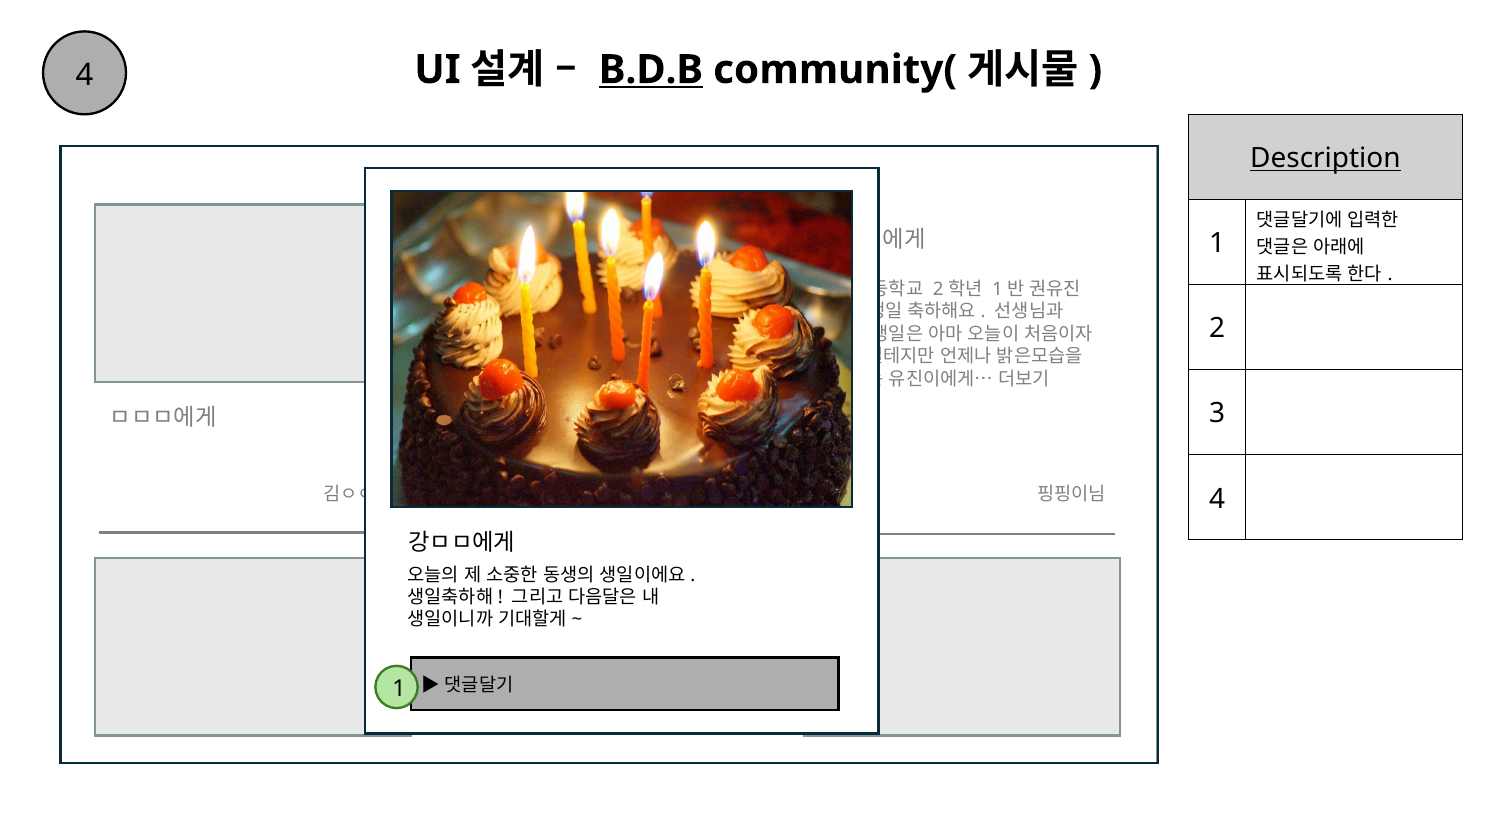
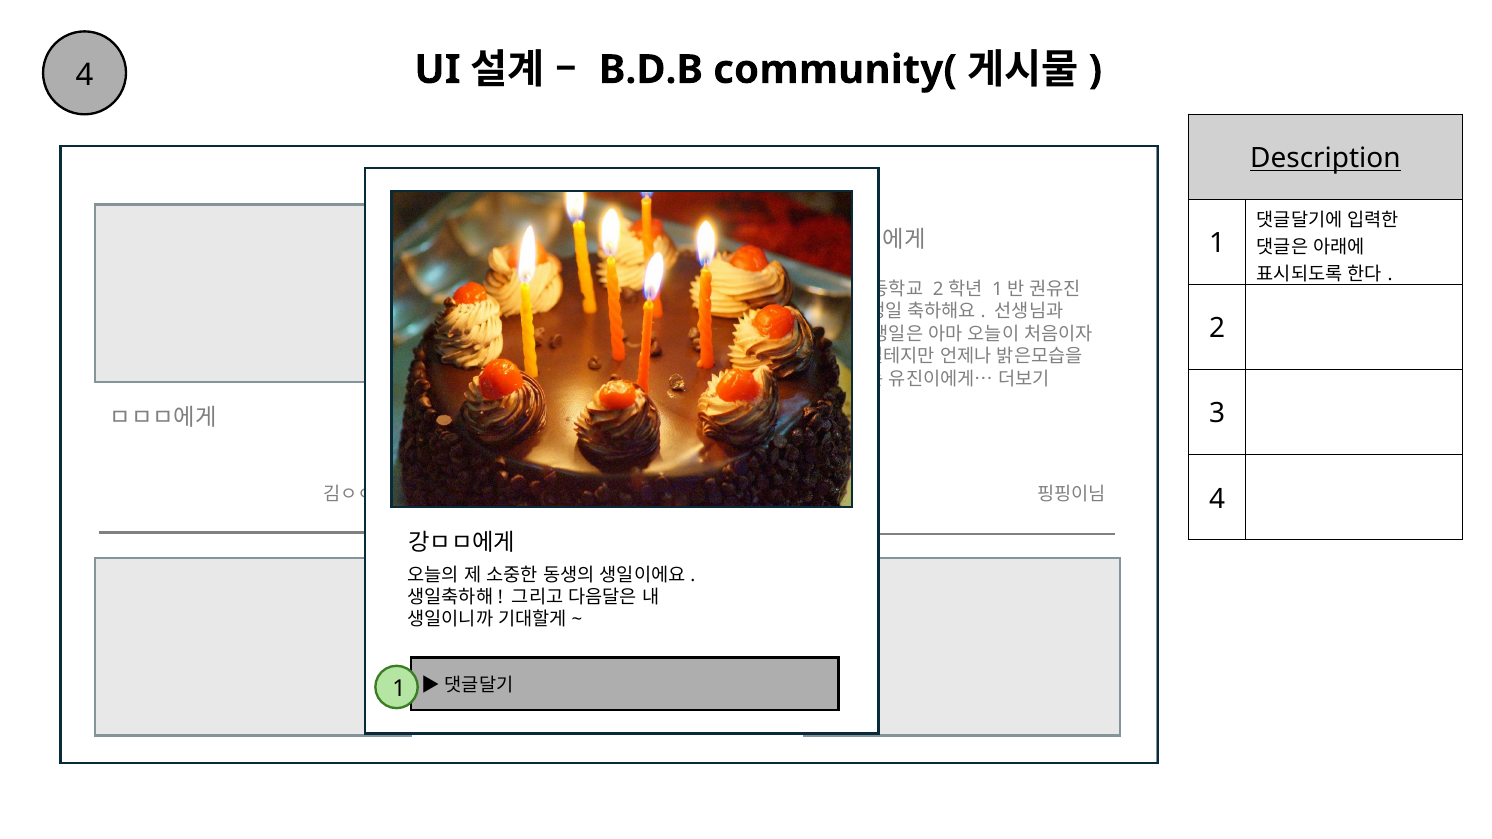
B.D.B underline: present -> none
